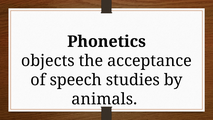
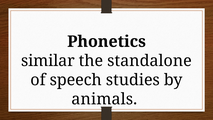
objects: objects -> similar
acceptance: acceptance -> standalone
